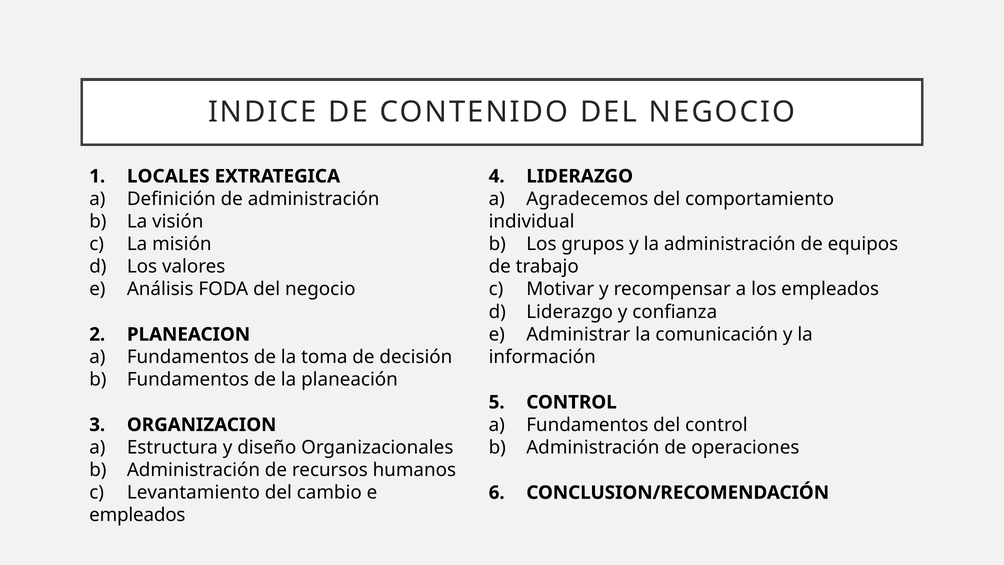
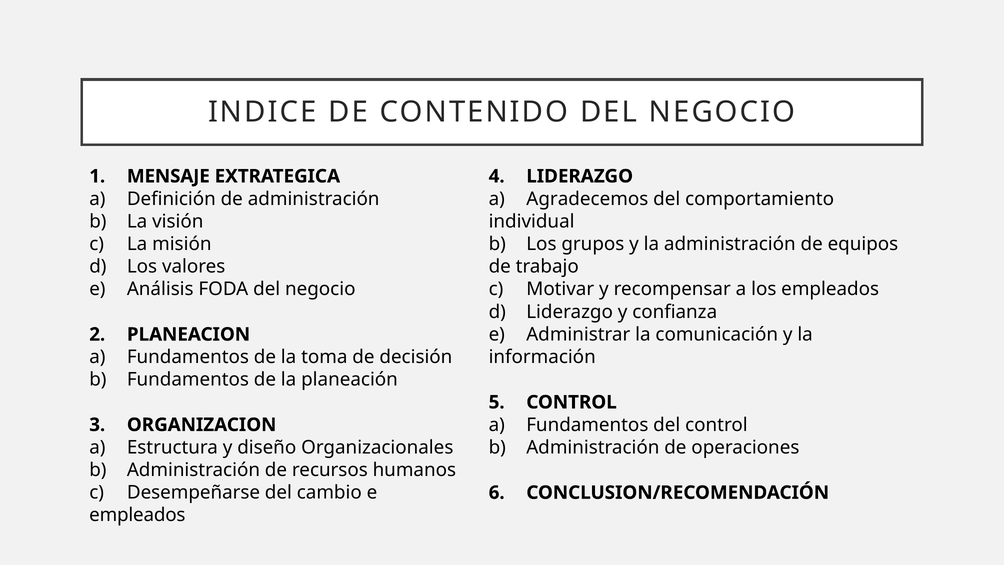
LOCALES: LOCALES -> MENSAJE
Levantamiento: Levantamiento -> Desempeñarse
